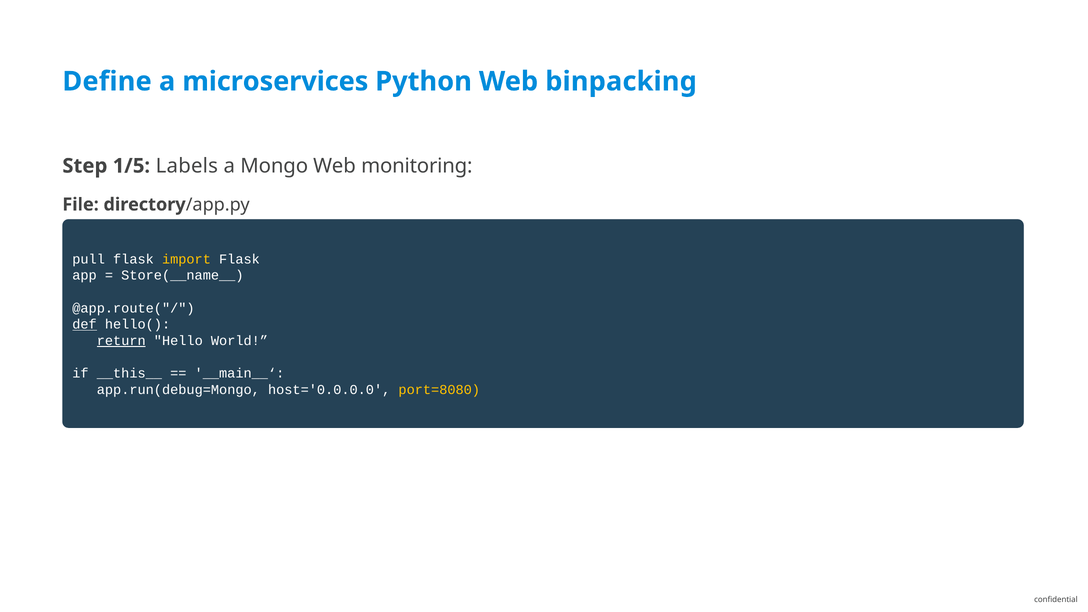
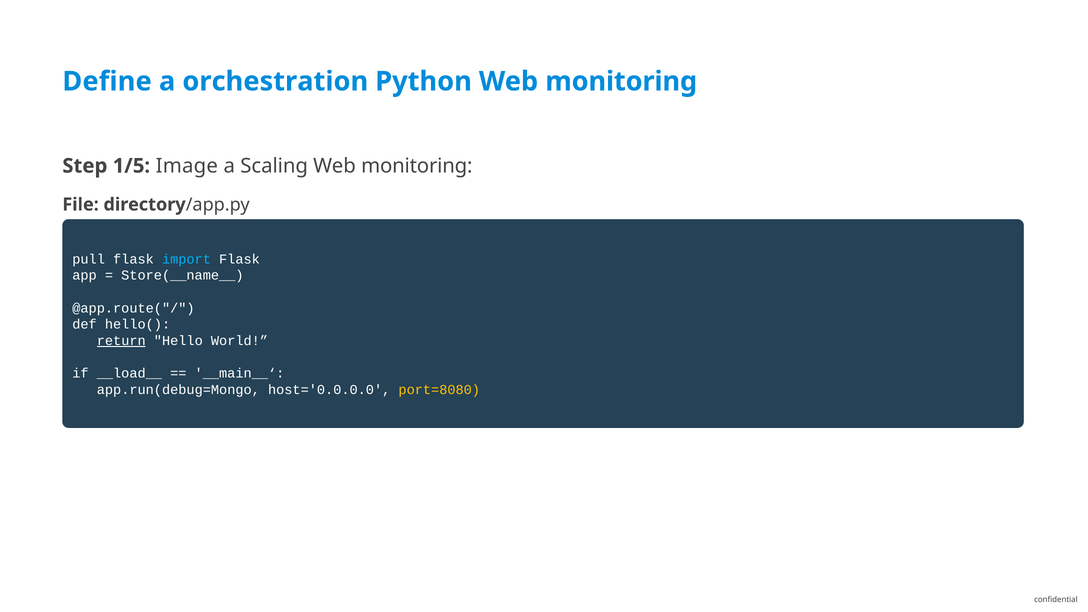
microservices: microservices -> orchestration
Python Web binpacking: binpacking -> monitoring
Labels: Labels -> Image
Mongo: Mongo -> Scaling
import colour: yellow -> light blue
def underline: present -> none
__this__: __this__ -> __load__
